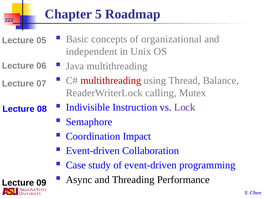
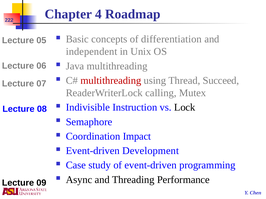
5: 5 -> 4
organizational: organizational -> differentiation
Balance: Balance -> Succeed
Lock colour: purple -> black
Collaboration: Collaboration -> Development
